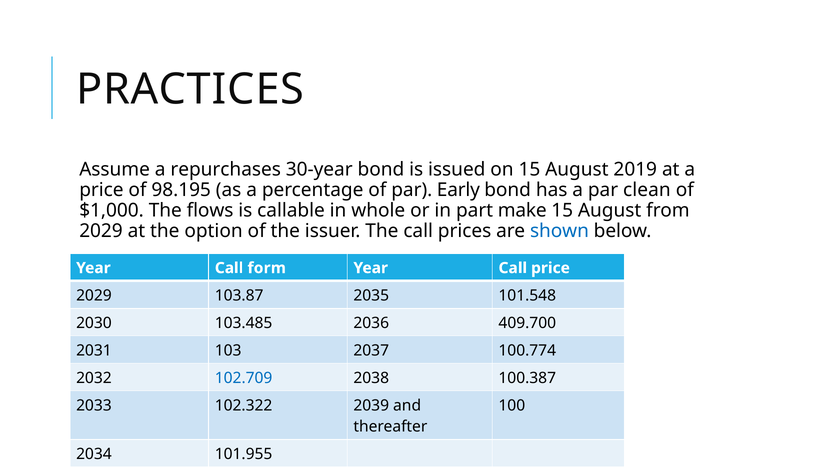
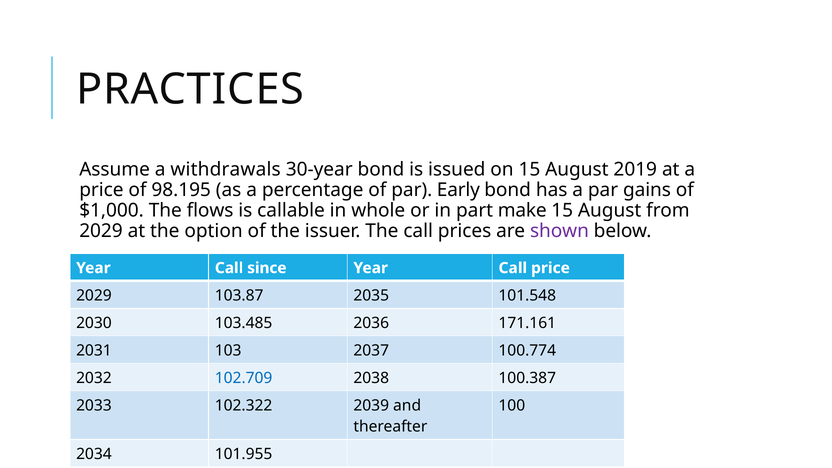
repurchases: repurchases -> withdrawals
clean: clean -> gains
shown colour: blue -> purple
form: form -> since
409.700: 409.700 -> 171.161
